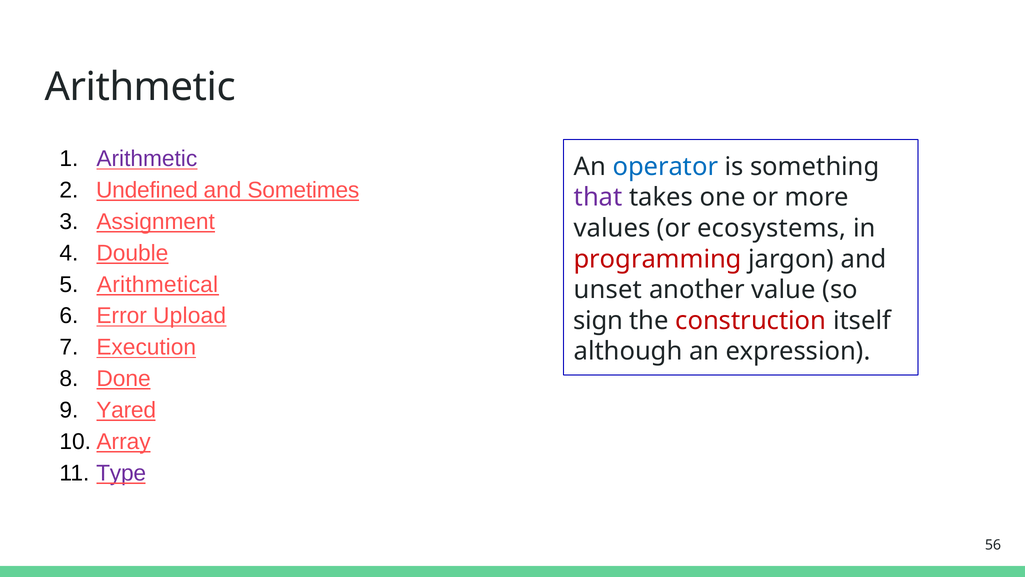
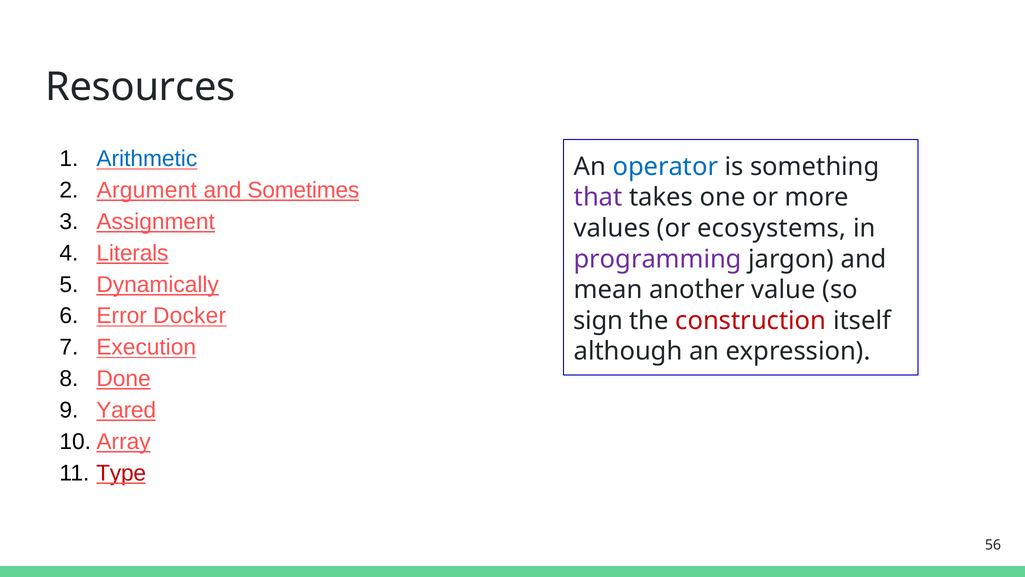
Arithmetic at (140, 87): Arithmetic -> Resources
Arithmetic at (147, 159) colour: purple -> blue
Undefined: Undefined -> Argument
Double: Double -> Literals
programming colour: red -> purple
Arithmetical: Arithmetical -> Dynamically
unset: unset -> mean
Upload: Upload -> Docker
Type colour: purple -> red
